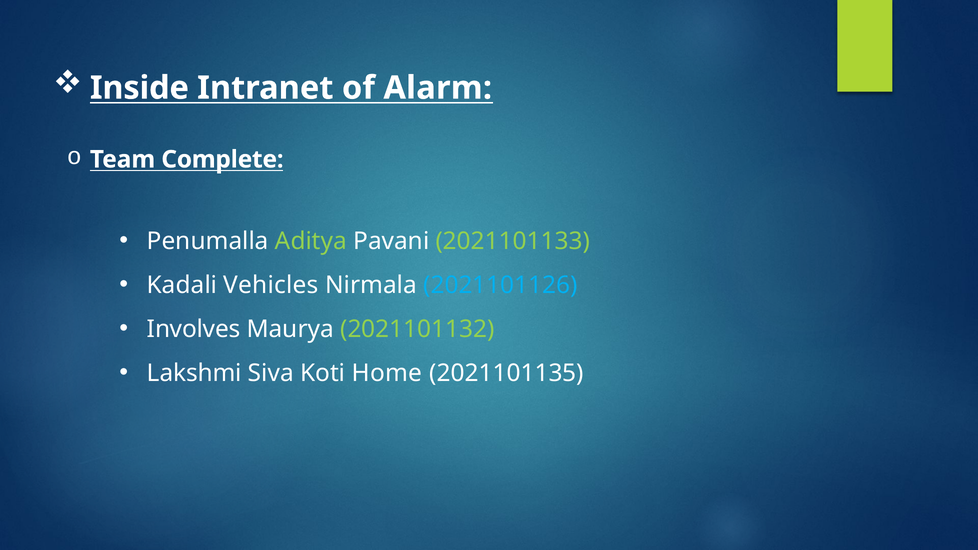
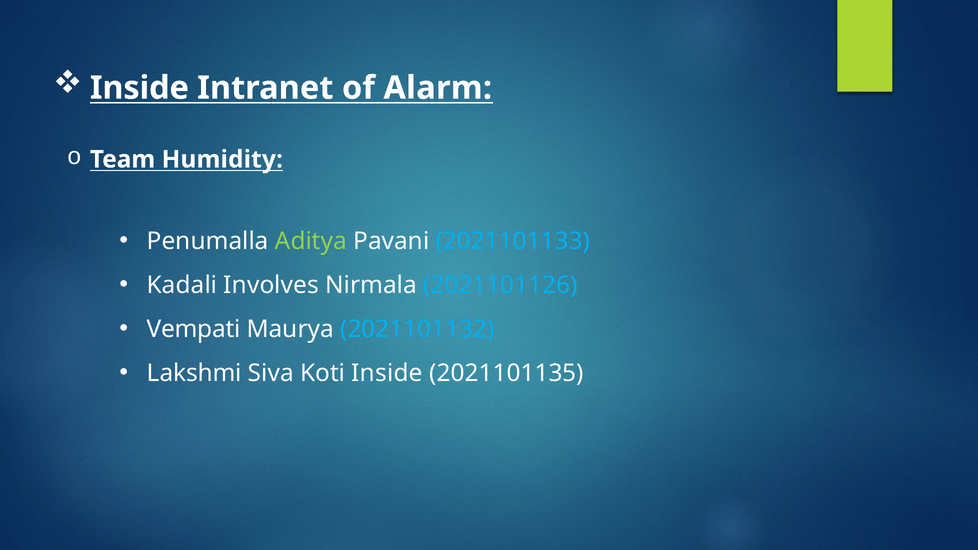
Complete: Complete -> Humidity
2021101133 colour: light green -> light blue
Vehicles: Vehicles -> Involves
Involves: Involves -> Vempati
2021101132 colour: light green -> light blue
Koti Home: Home -> Inside
